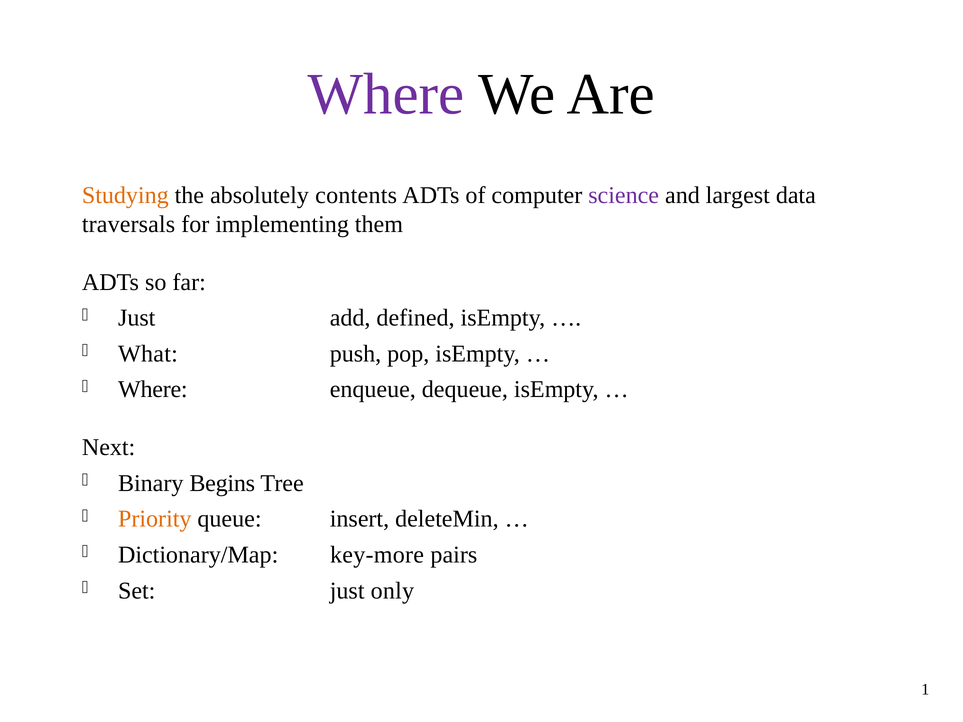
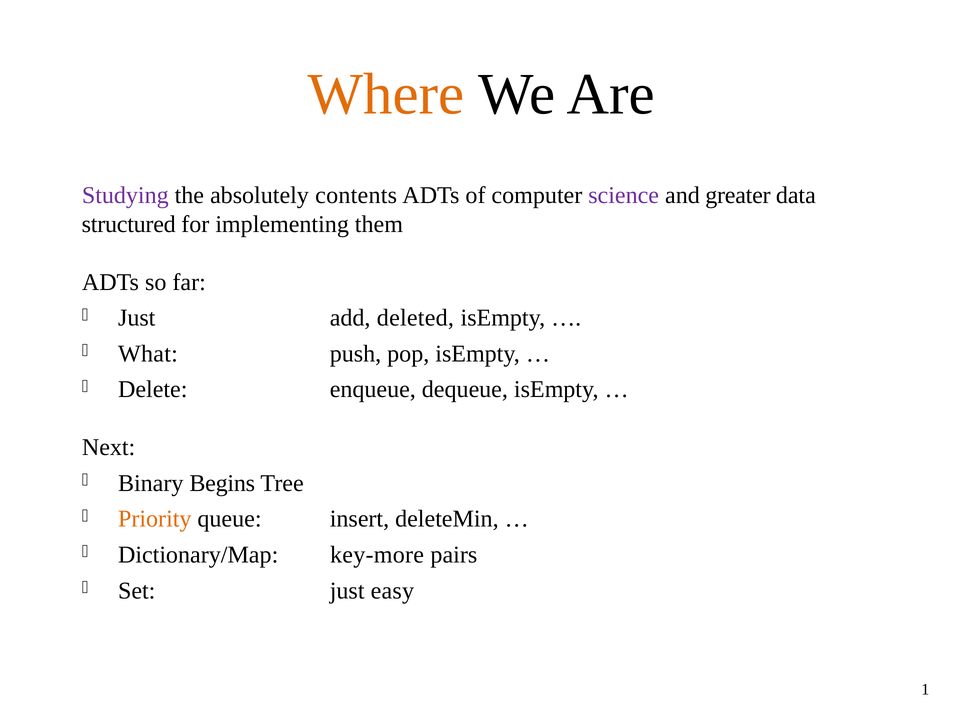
Where at (386, 94) colour: purple -> orange
Studying colour: orange -> purple
largest: largest -> greater
traversals: traversals -> structured
defined: defined -> deleted
Where at (153, 390): Where -> Delete
only: only -> easy
